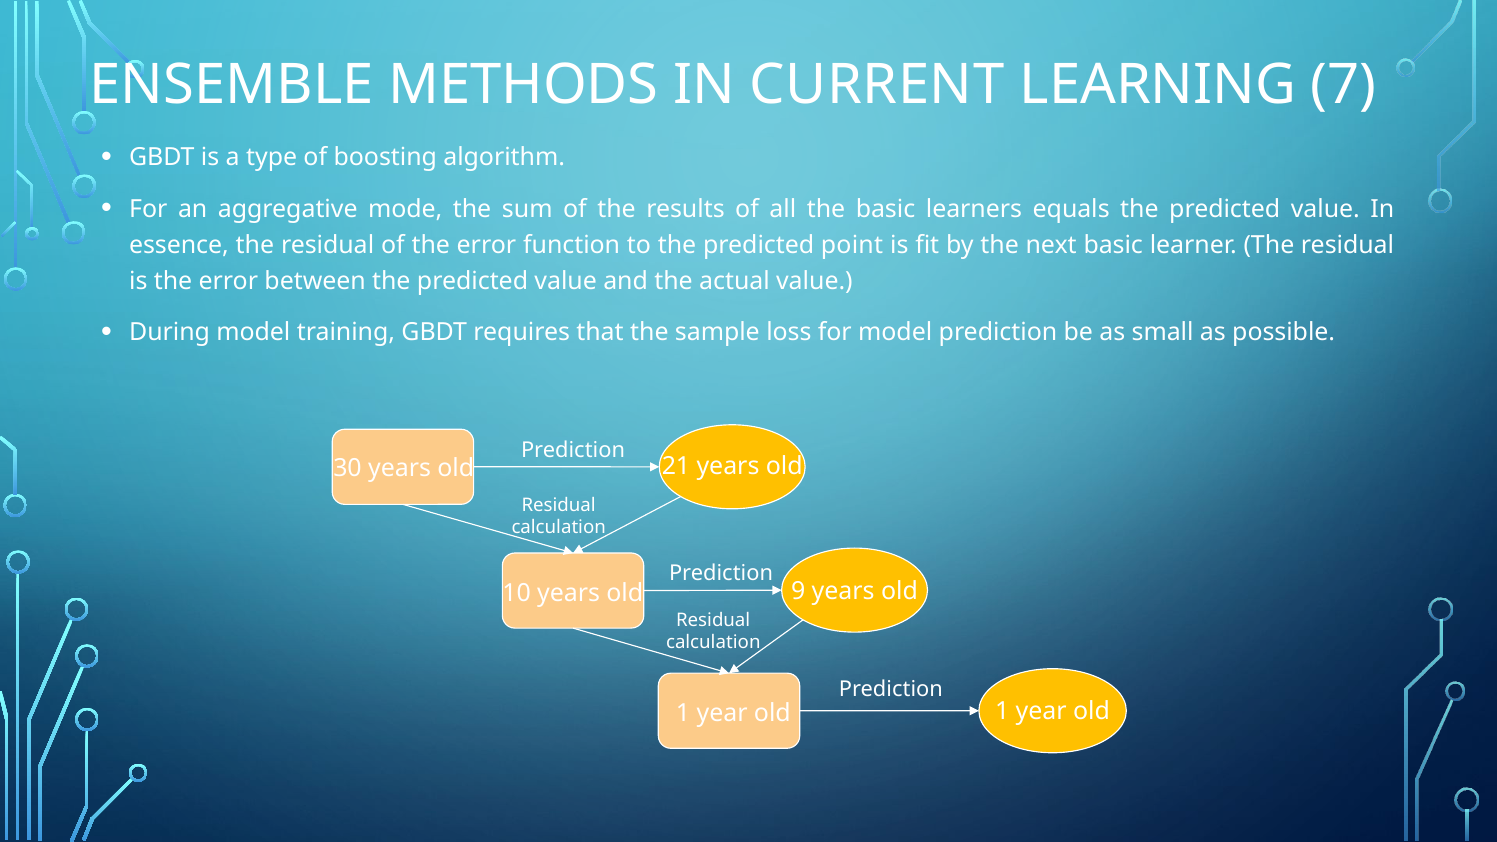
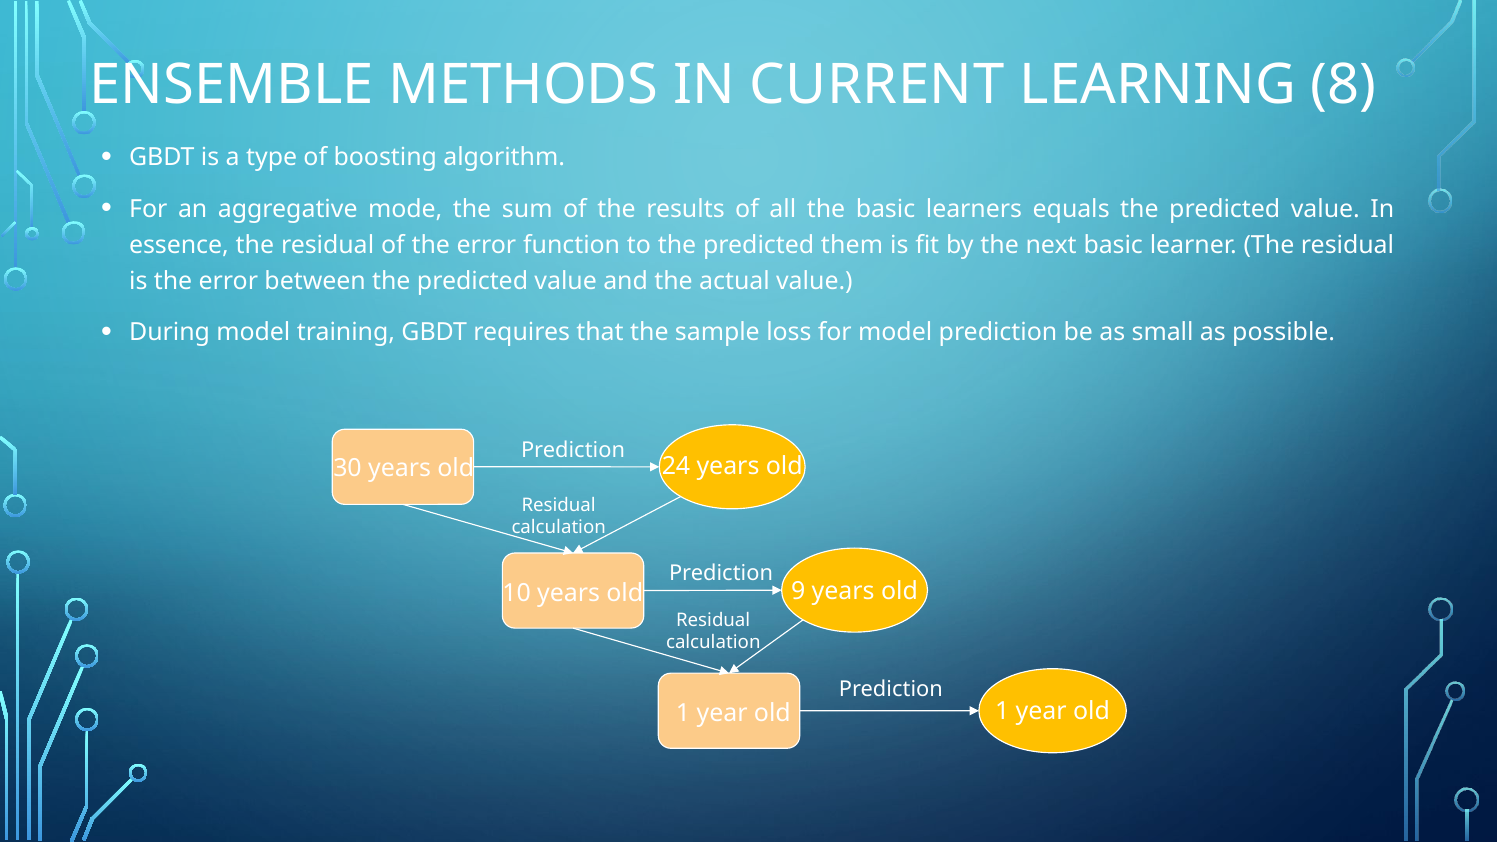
7: 7 -> 8
point: point -> them
21: 21 -> 24
